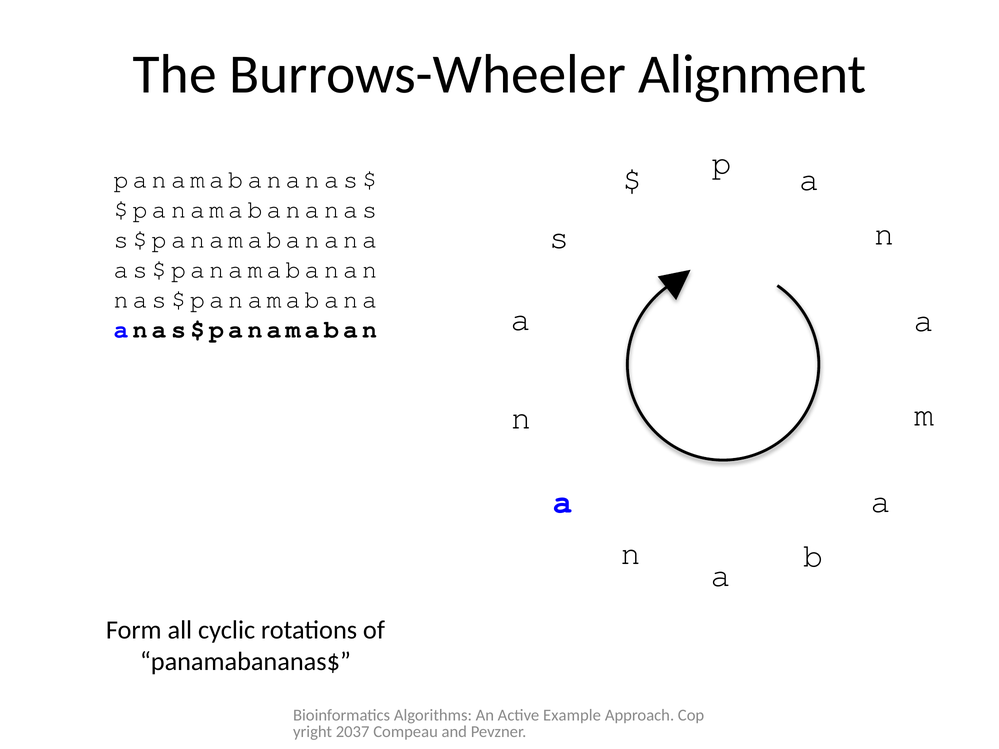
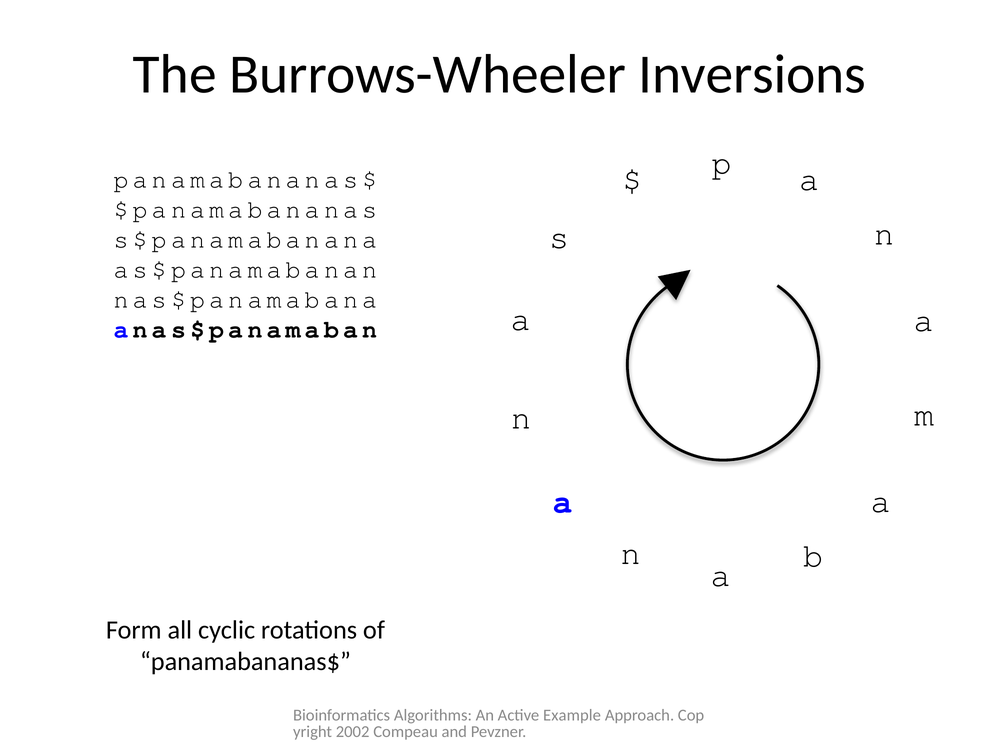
Alignment: Alignment -> Inversions
2037: 2037 -> 2002
